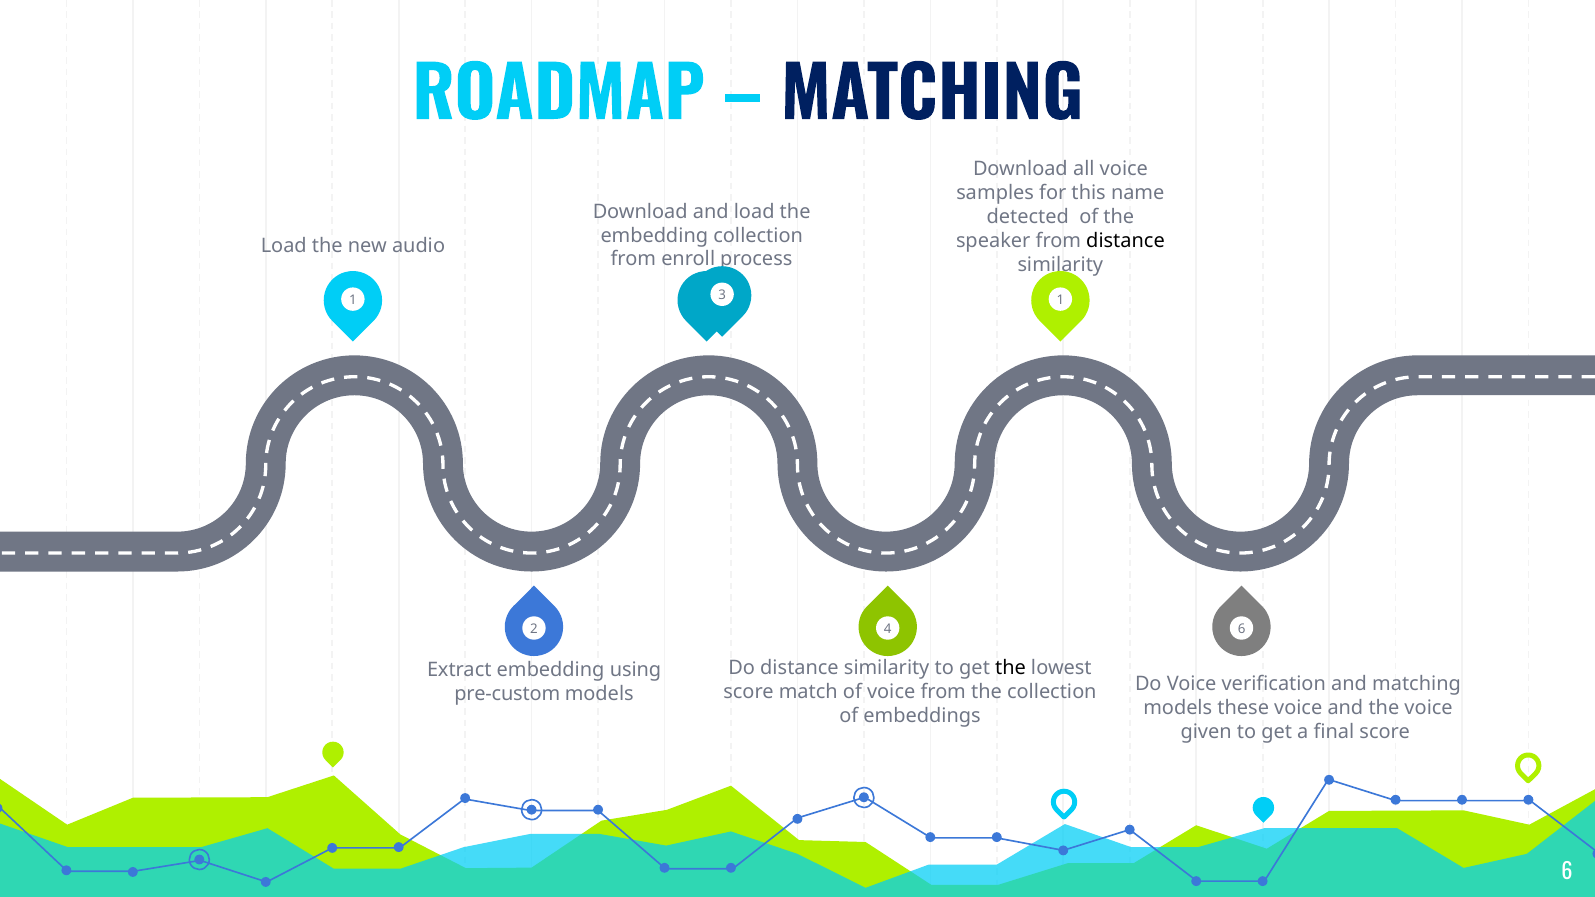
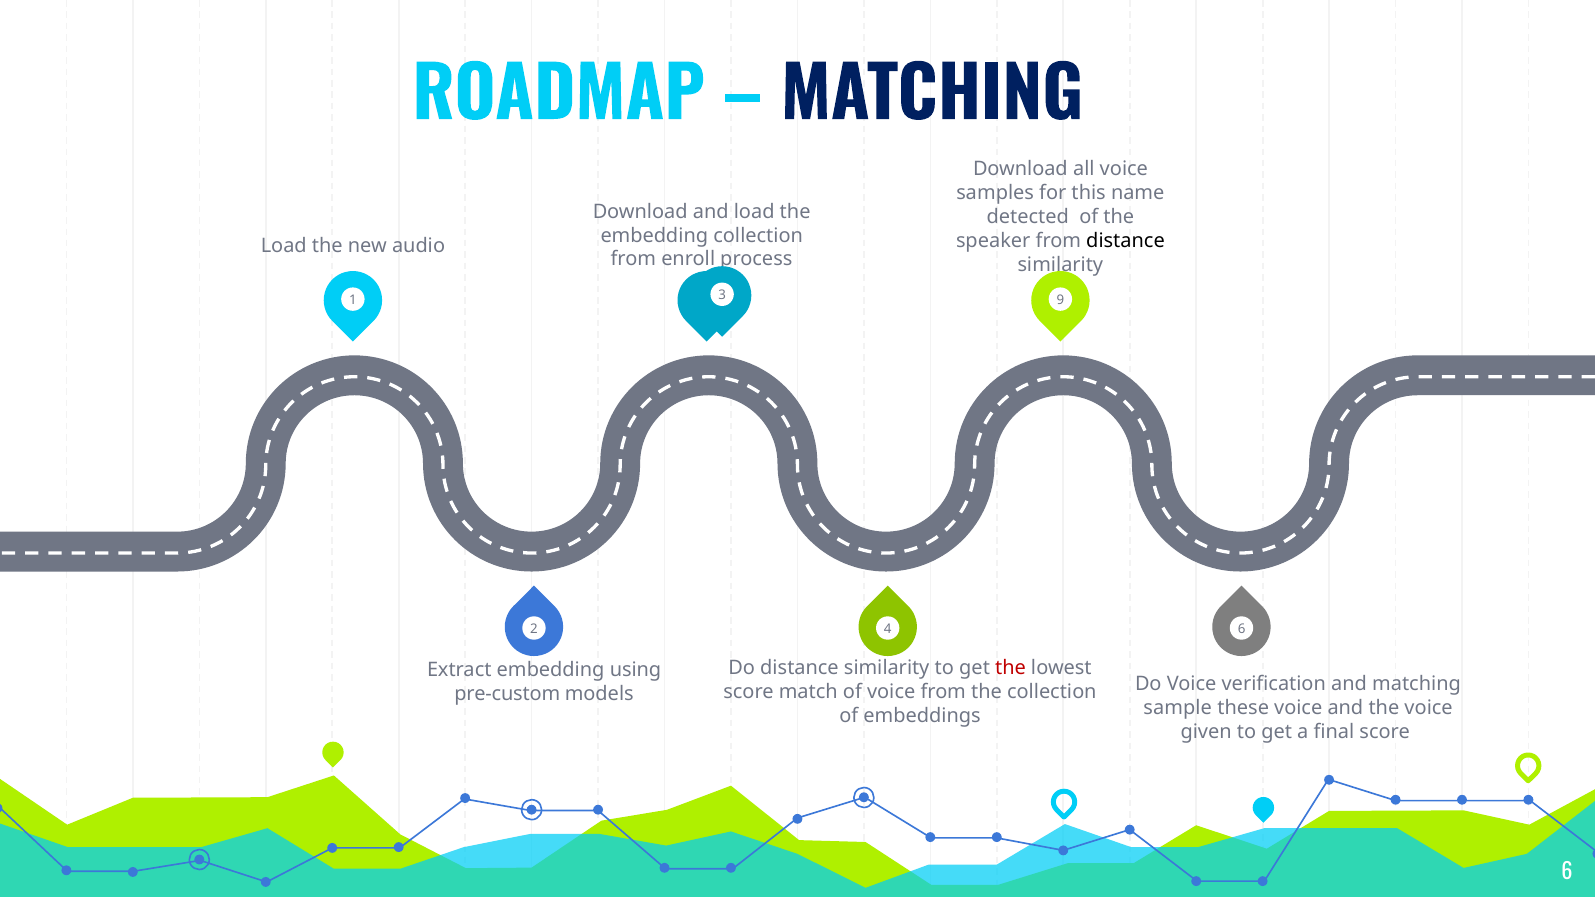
1 at (1060, 300): 1 -> 9
the at (1011, 669) colour: black -> red
models at (1178, 708): models -> sample
